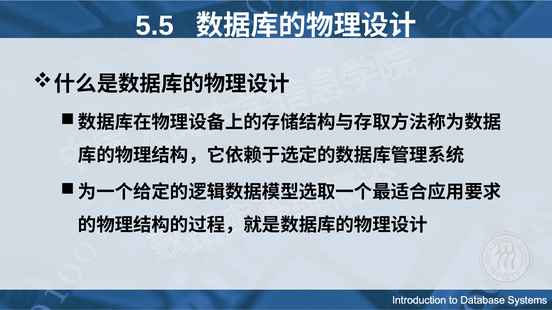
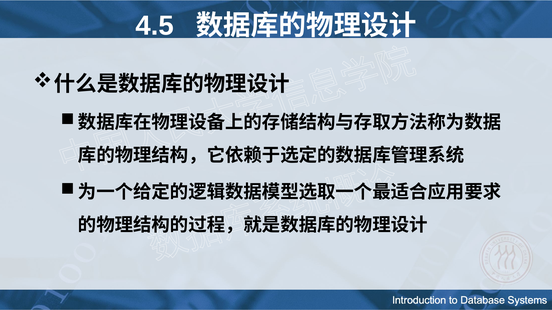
5.5: 5.5 -> 4.5
